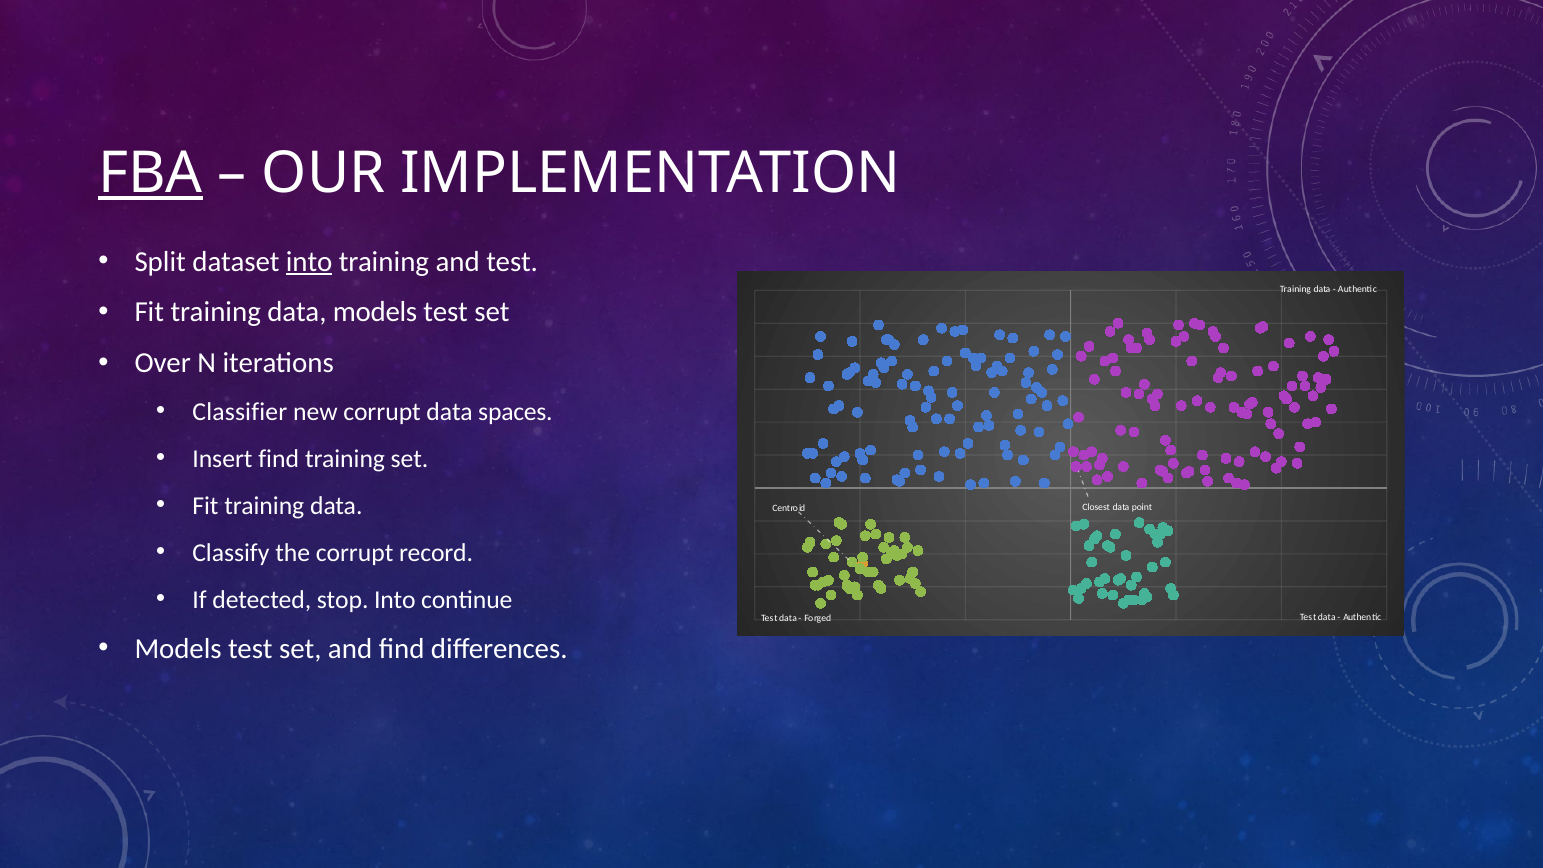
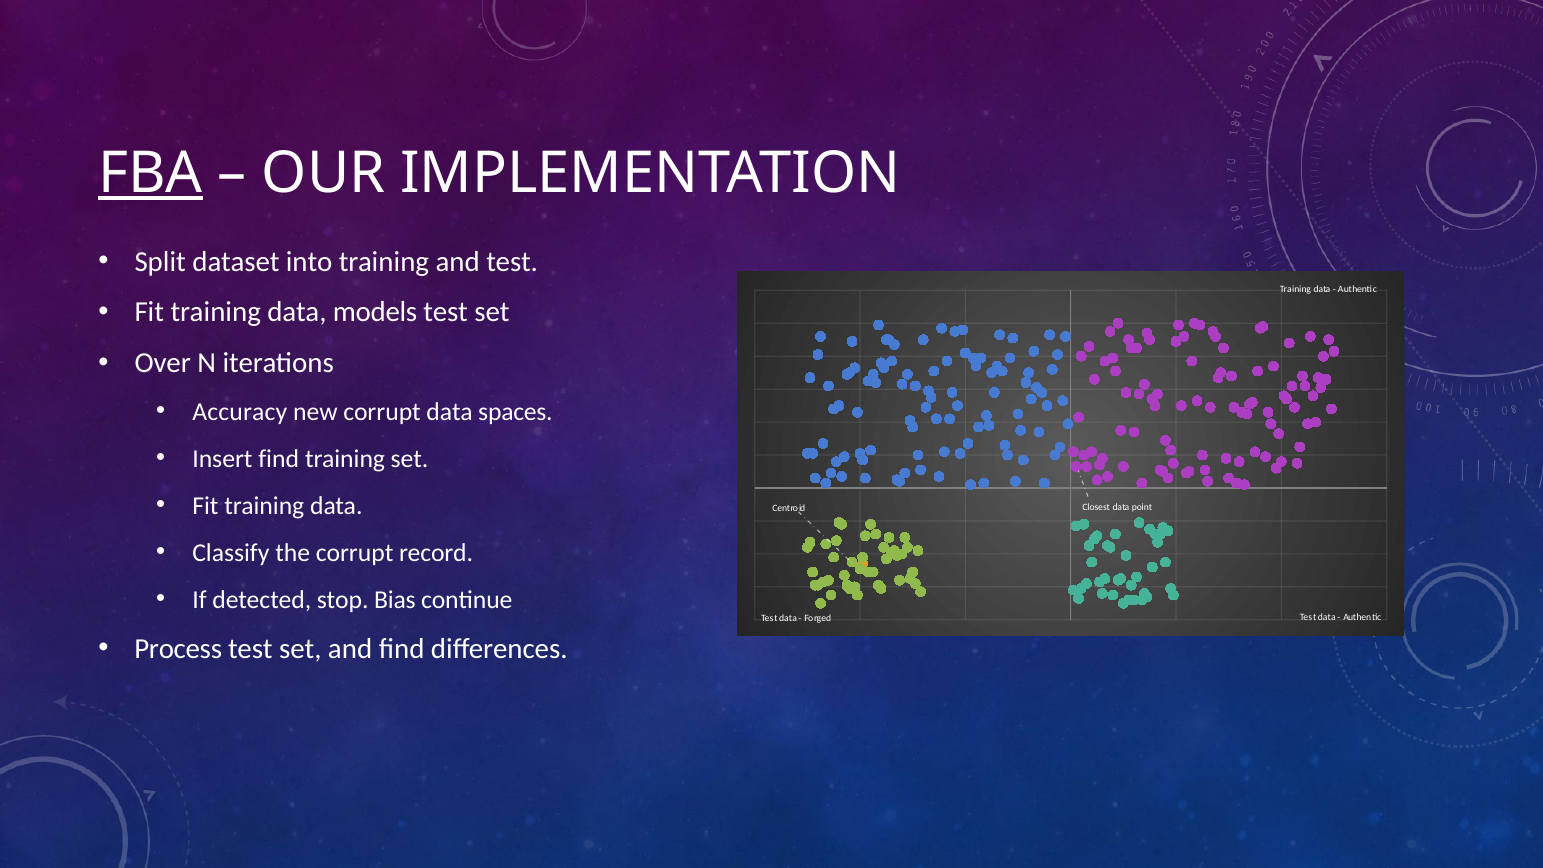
into at (309, 262) underline: present -> none
Classifier: Classifier -> Accuracy
stop Into: Into -> Bias
Models at (178, 649): Models -> Process
